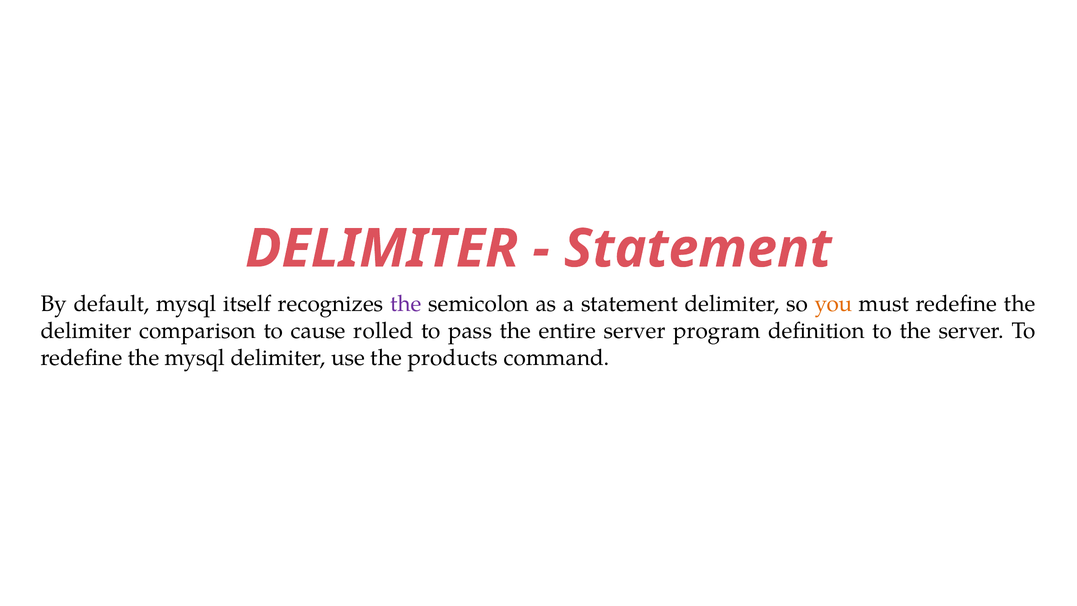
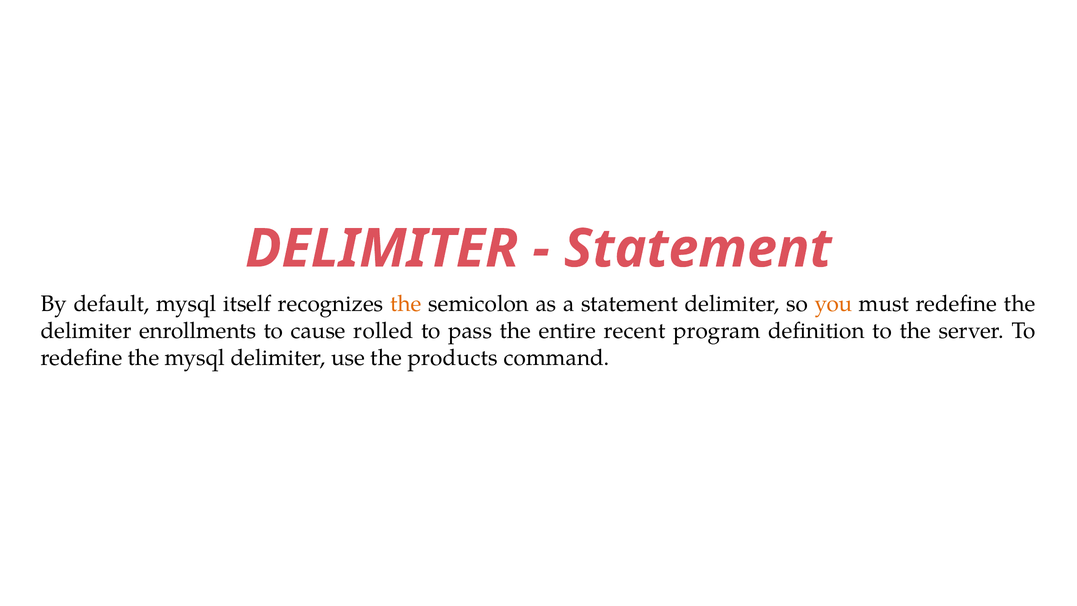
the at (406, 304) colour: purple -> orange
comparison: comparison -> enrollments
entire server: server -> recent
